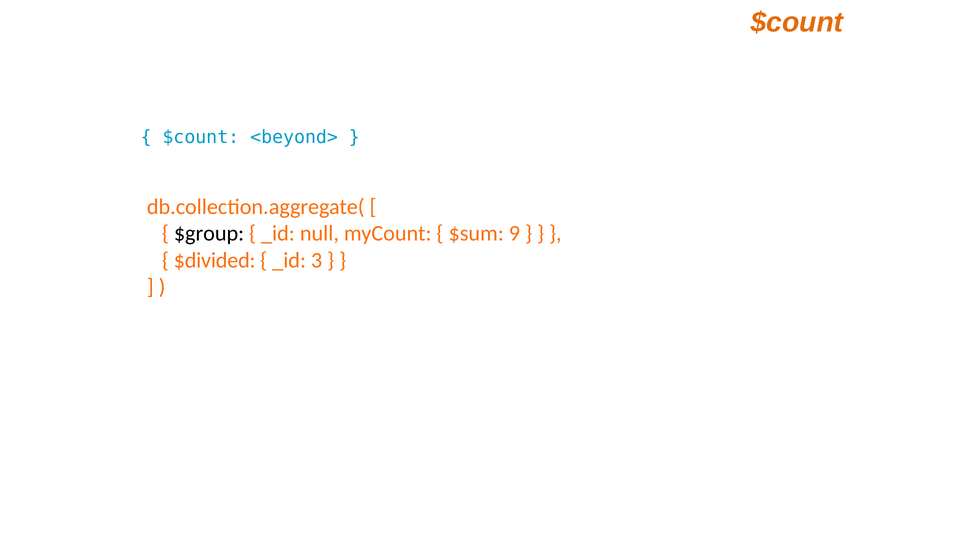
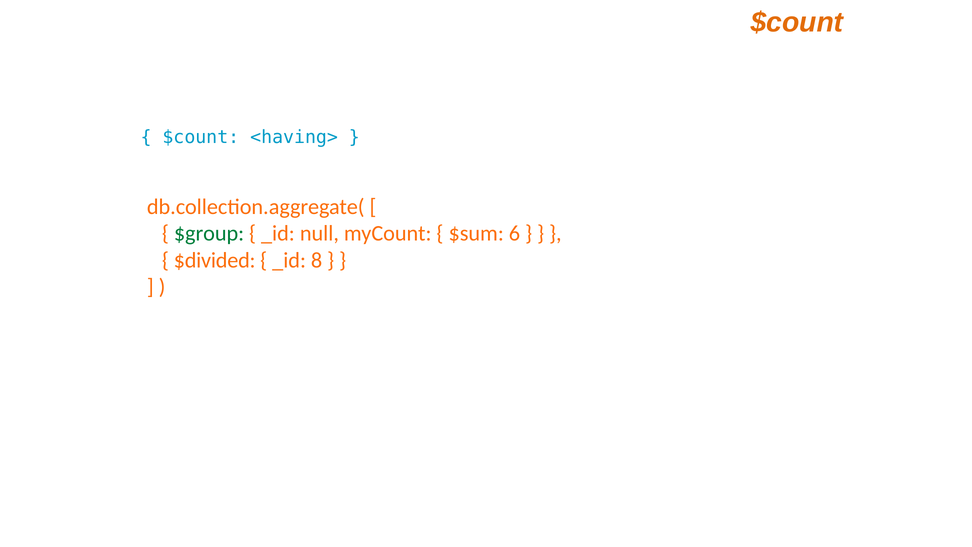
<beyond>: <beyond> -> <having>
$group colour: black -> green
9: 9 -> 6
3: 3 -> 8
